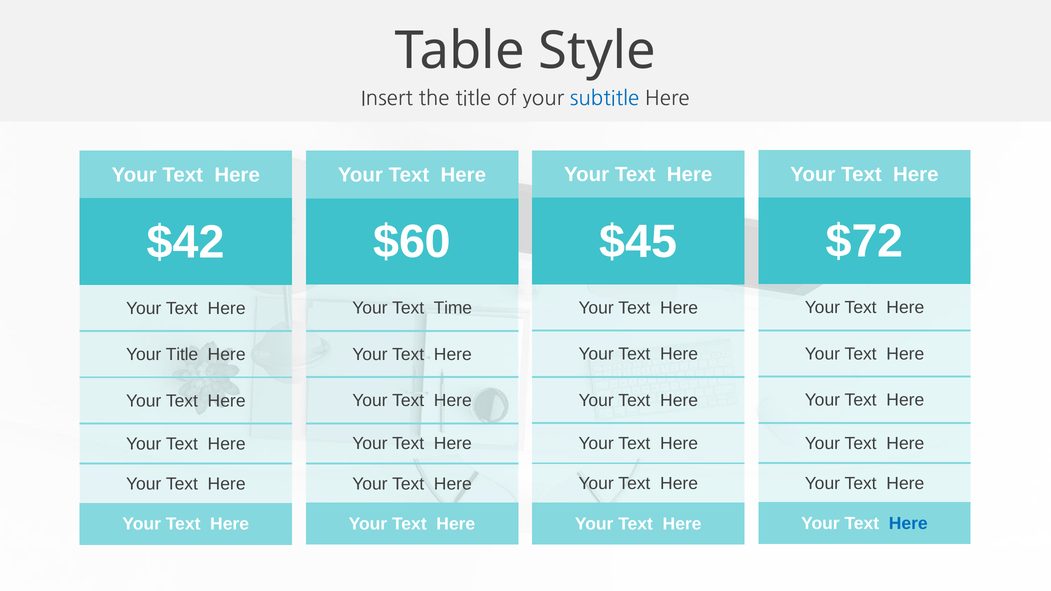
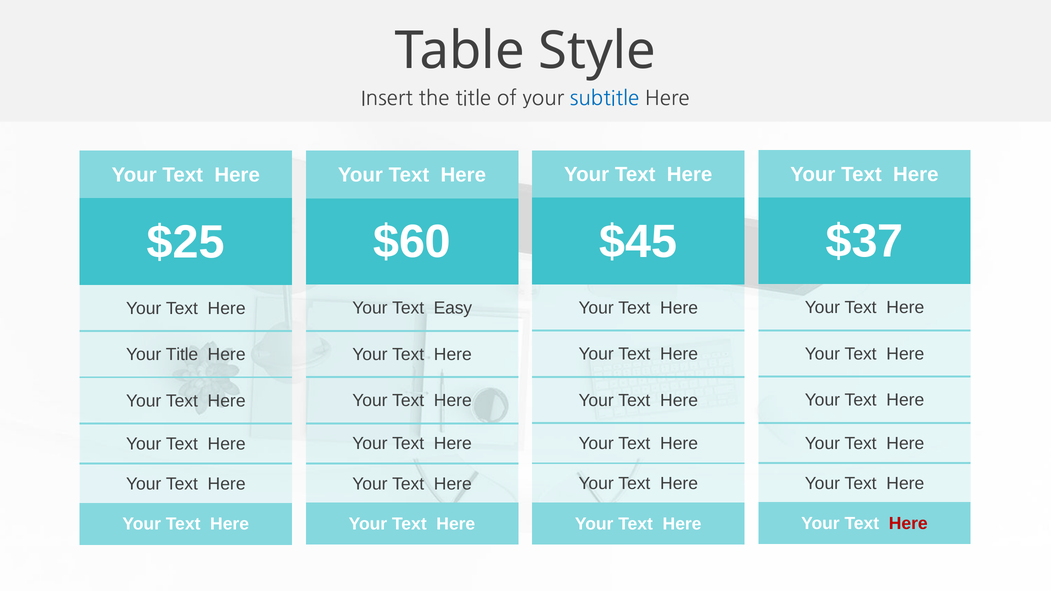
$72: $72 -> $37
$42: $42 -> $25
Time: Time -> Easy
Here at (908, 524) colour: blue -> red
